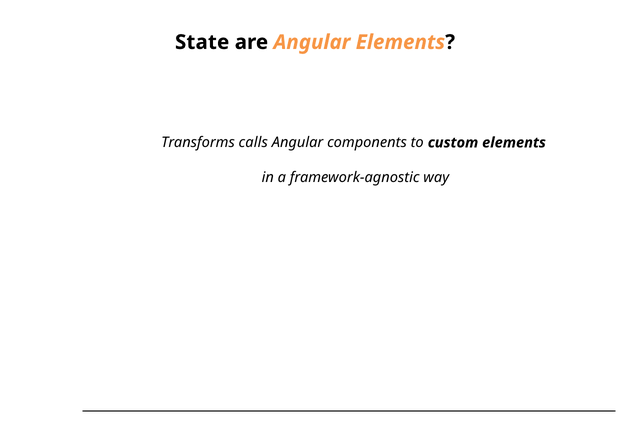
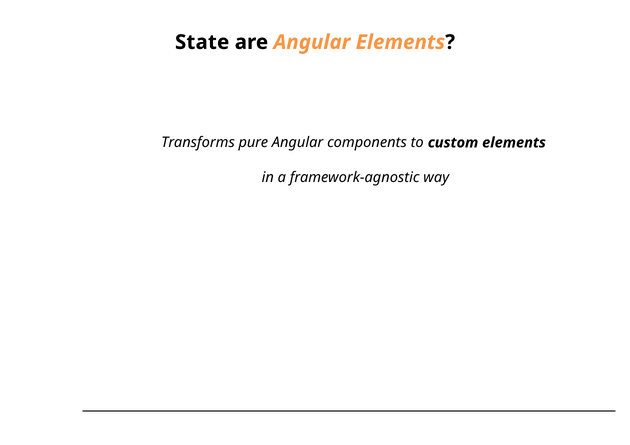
calls: calls -> pure
